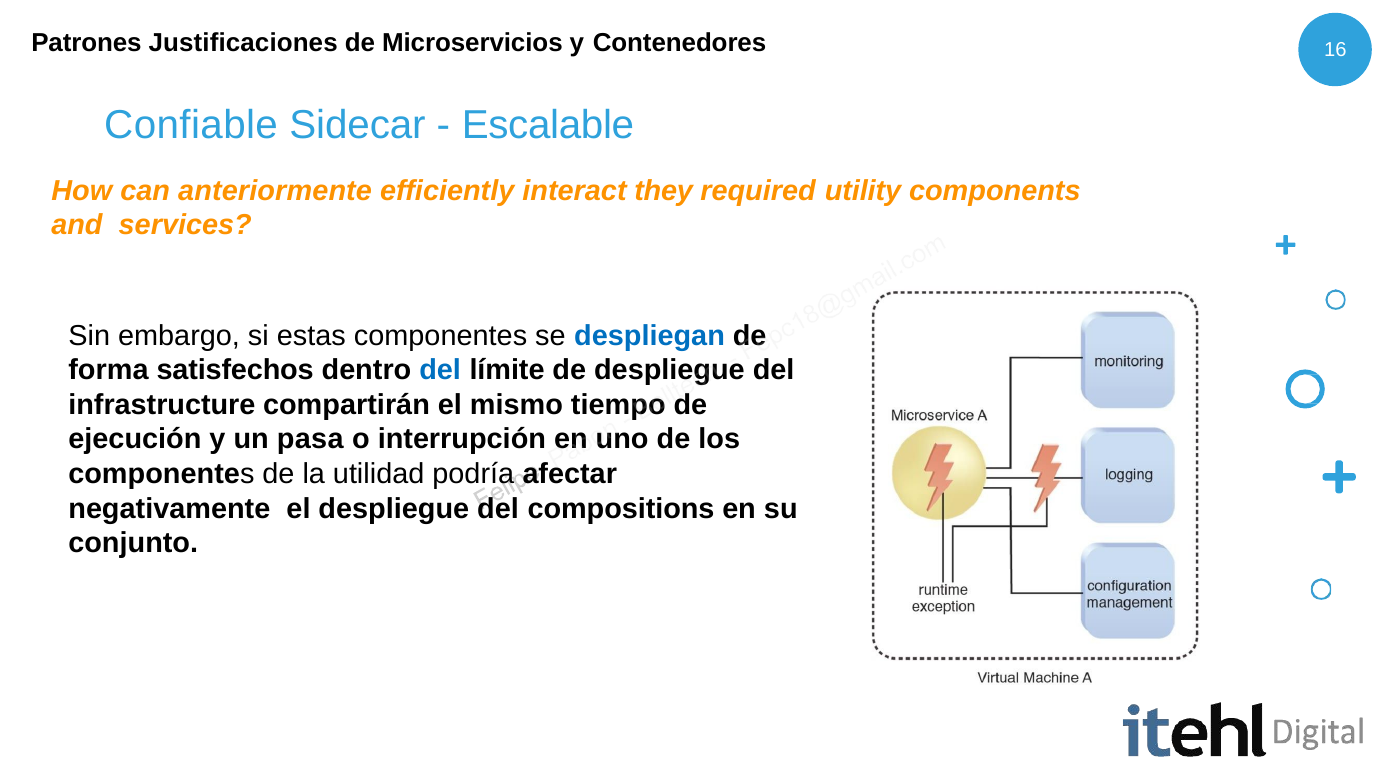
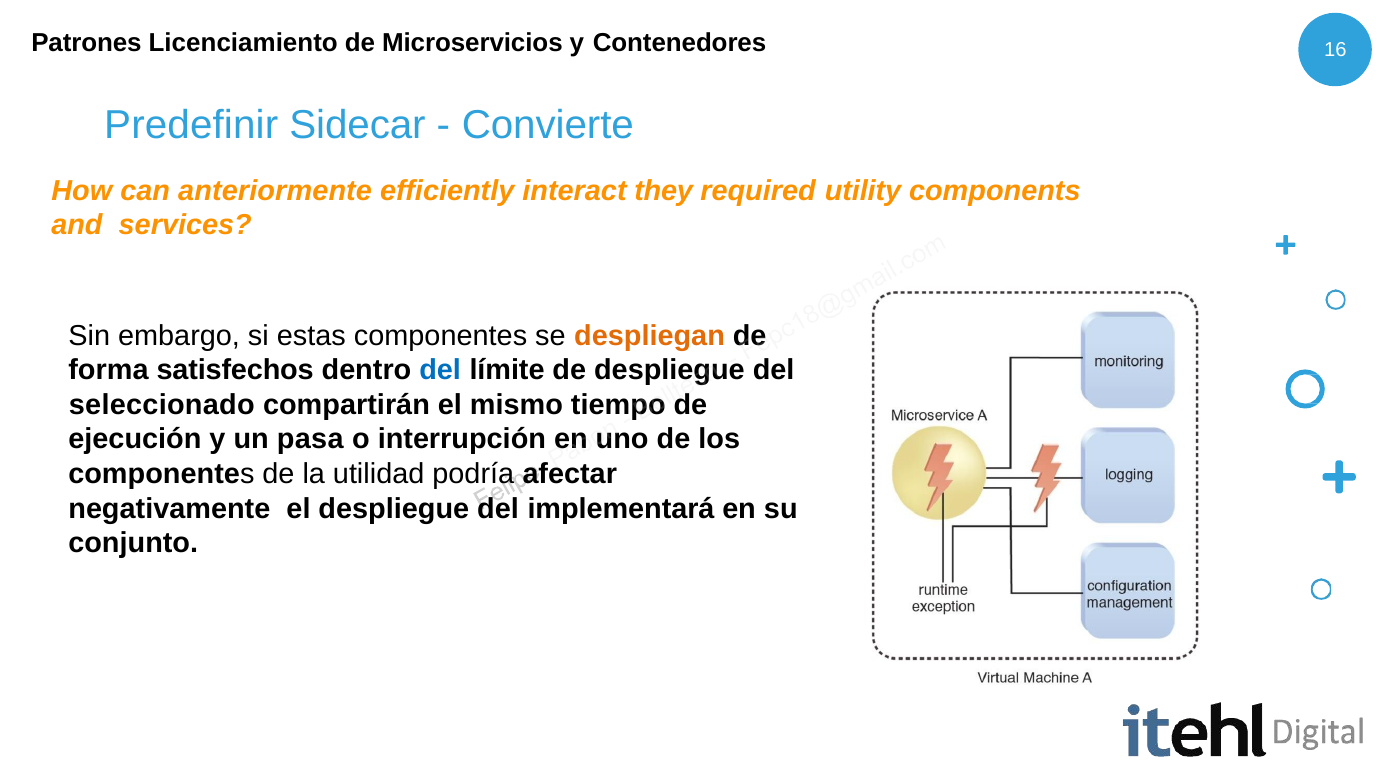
Justificaciones: Justificaciones -> Licenciamiento
Confiable: Confiable -> Predefinir
Escalable: Escalable -> Convierte
despliegan colour: blue -> orange
infrastructure: infrastructure -> seleccionado
compositions: compositions -> implementará
